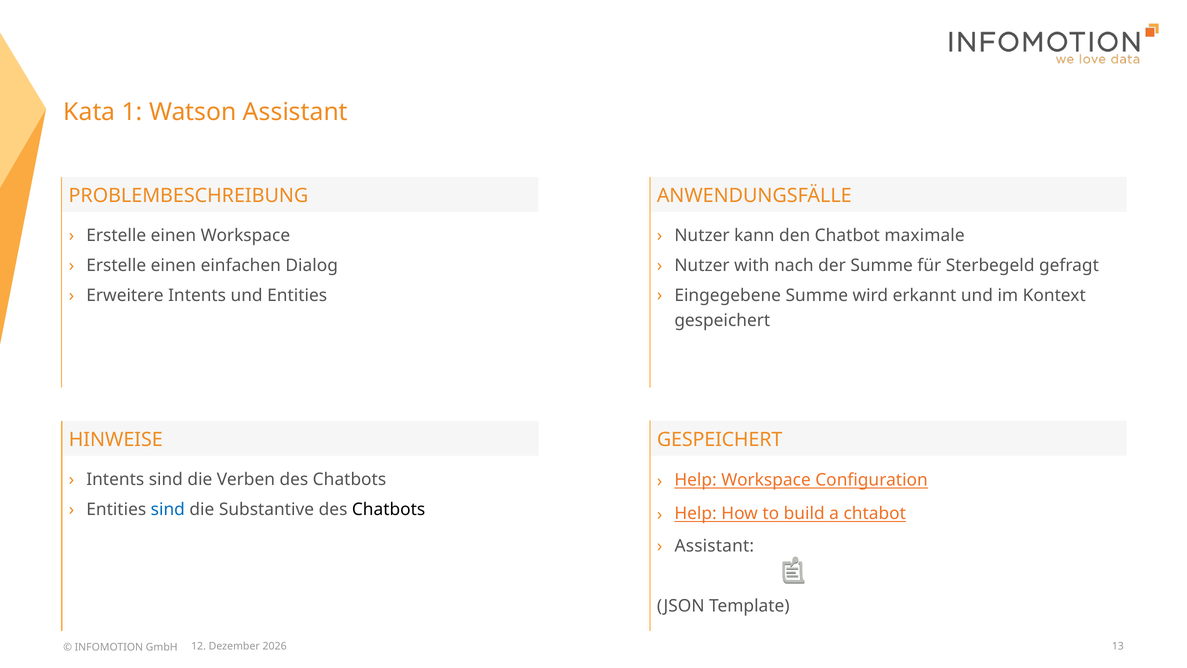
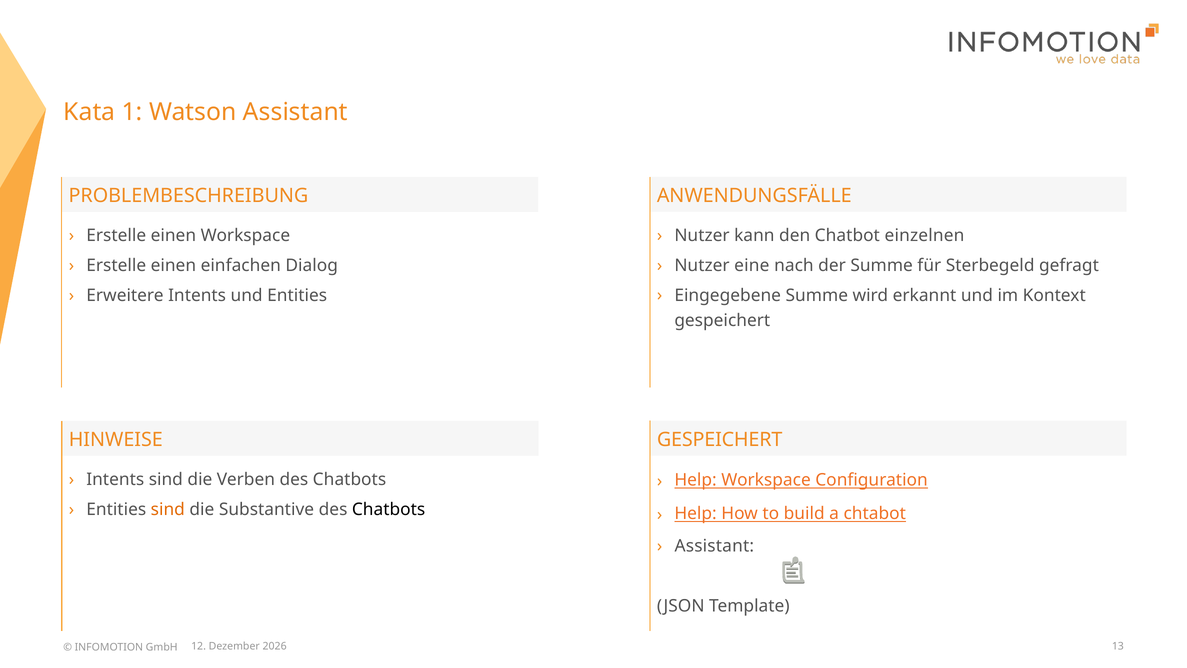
maximale: maximale -> einzelnen
with: with -> eine
sind at (168, 509) colour: blue -> orange
